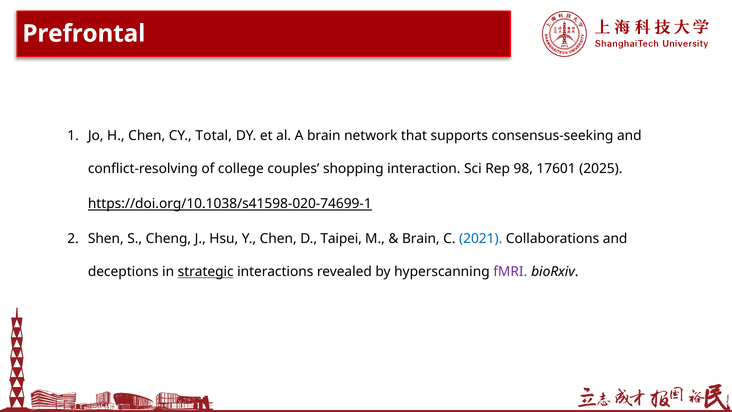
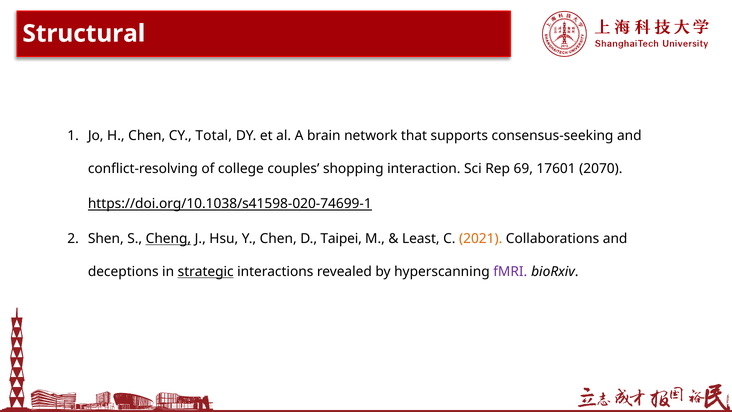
Prefrontal: Prefrontal -> Structural
98: 98 -> 69
2025: 2025 -> 2070
Cheng underline: none -> present
Brain at (421, 239): Brain -> Least
2021 colour: blue -> orange
